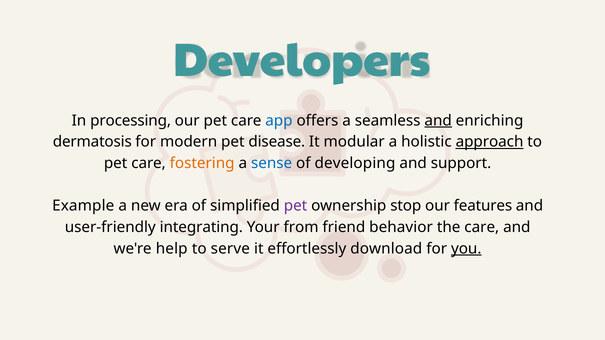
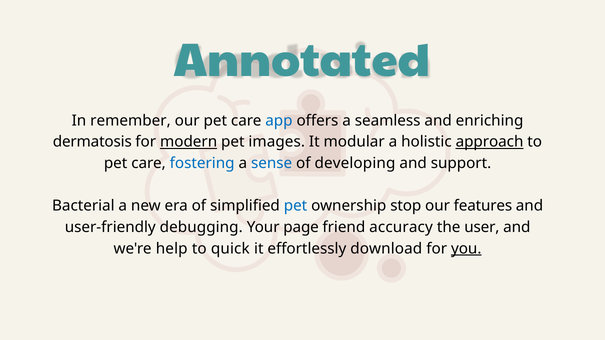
Developers: Developers -> Annotated
processing: processing -> remember
and at (438, 121) underline: present -> none
modern underline: none -> present
disease: disease -> images
fostering colour: orange -> blue
Example: Example -> Bacterial
pet at (296, 206) colour: purple -> blue
integrating: integrating -> debugging
from: from -> page
behavior: behavior -> accuracy
the care: care -> user
serve: serve -> quick
